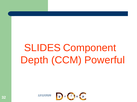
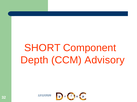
SLIDES: SLIDES -> SHORT
Powerful: Powerful -> Advisory
